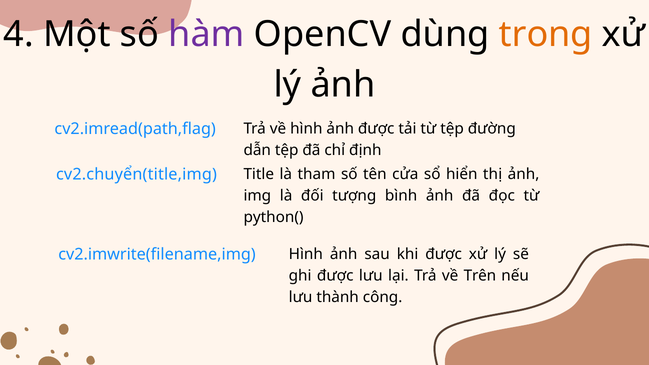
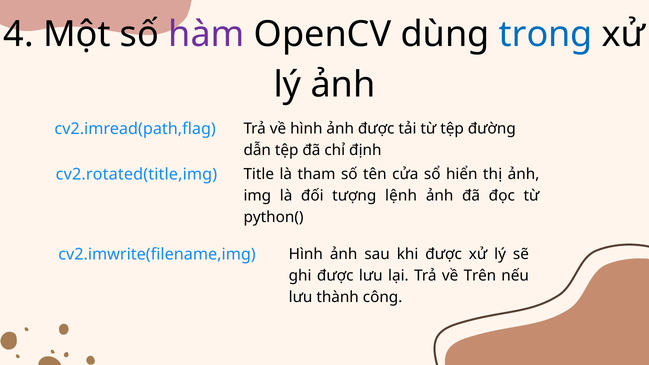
trong colour: orange -> blue
cv2.chuyển(title,img: cv2.chuyển(title,img -> cv2.rotated(title,img
bình: bình -> lệnh
